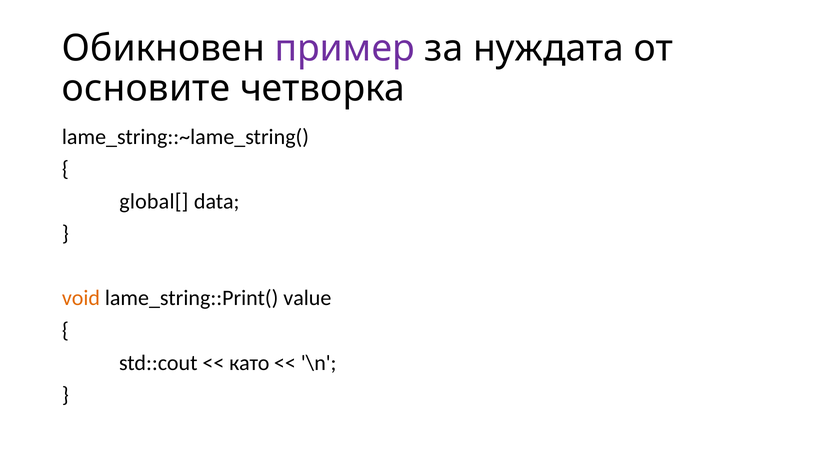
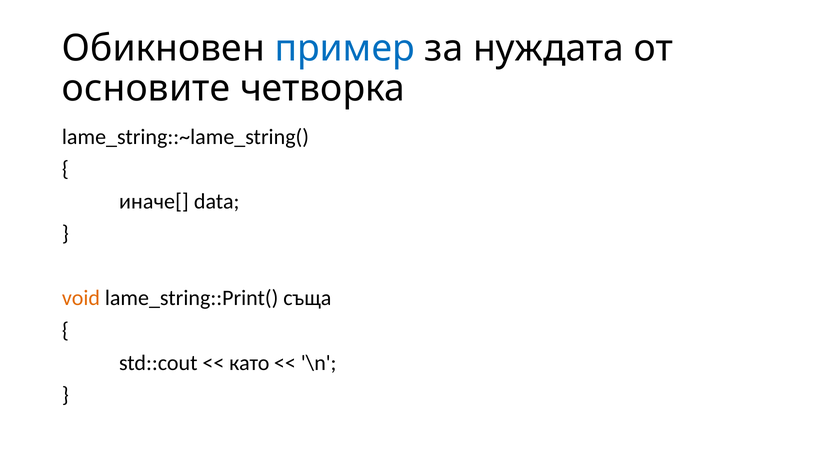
пример colour: purple -> blue
global[: global[ -> иначе[
value: value -> съща
